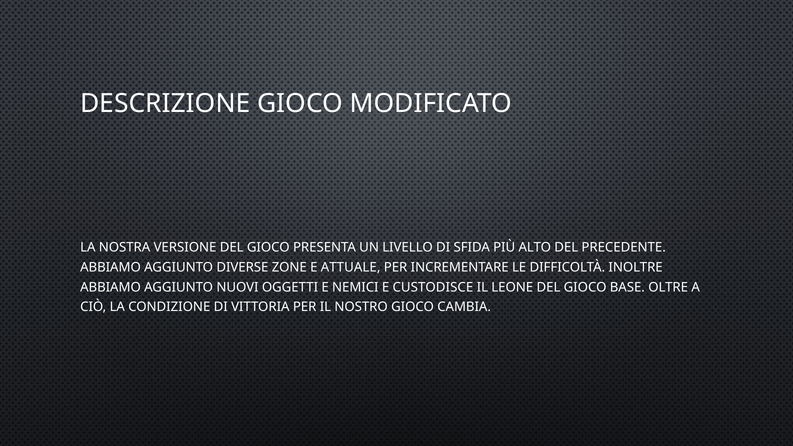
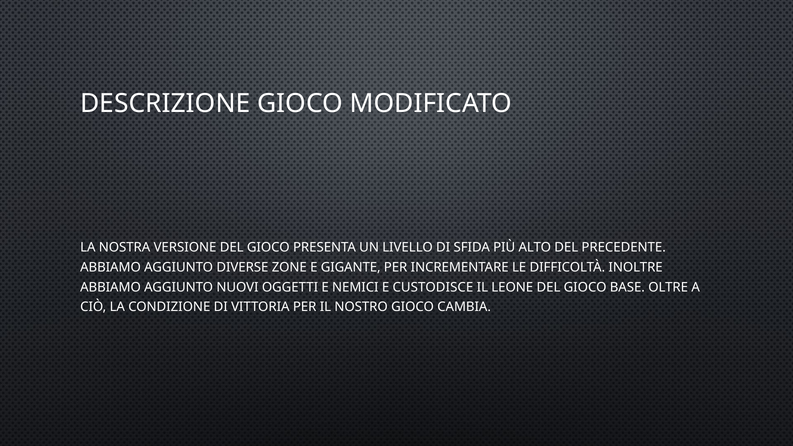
ATTUALE: ATTUALE -> GIGANTE
